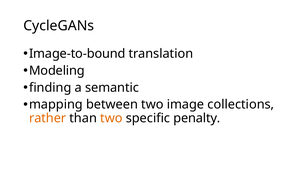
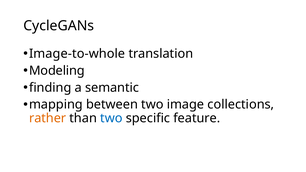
Image-to-bound: Image-to-bound -> Image-to-whole
two at (111, 118) colour: orange -> blue
penalty: penalty -> feature
